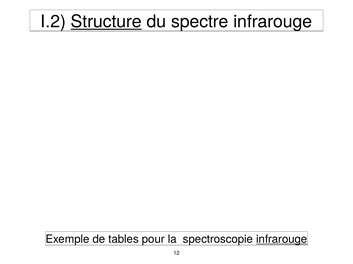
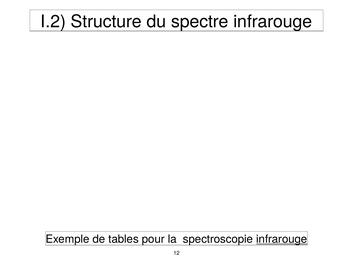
Structure underline: present -> none
